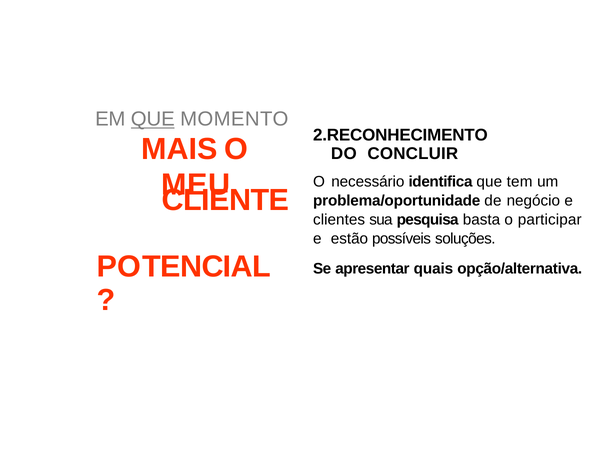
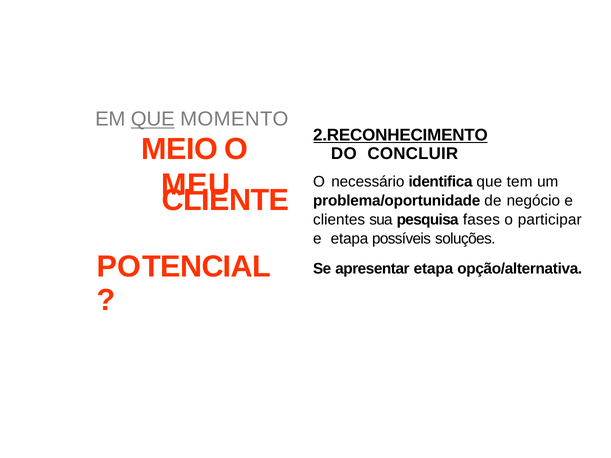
2.RECONHECIMENTO underline: none -> present
MAIS: MAIS -> MEIO
basta: basta -> fases
e estão: estão -> etapa
apresentar quais: quais -> etapa
